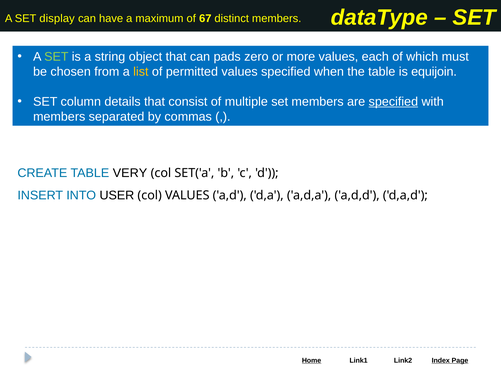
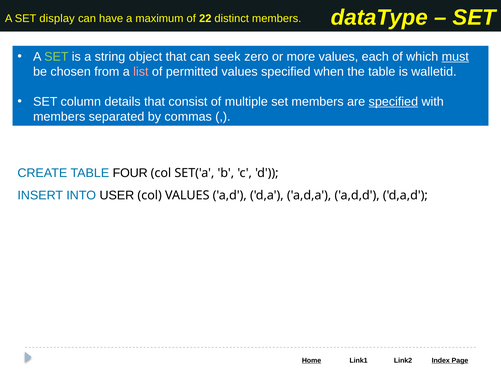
67: 67 -> 22
pads: pads -> seek
must underline: none -> present
list colour: yellow -> pink
equijoin: equijoin -> walletid
VERY: VERY -> FOUR
